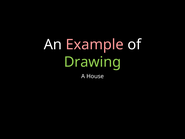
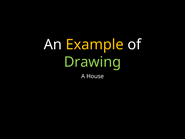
Example colour: pink -> yellow
